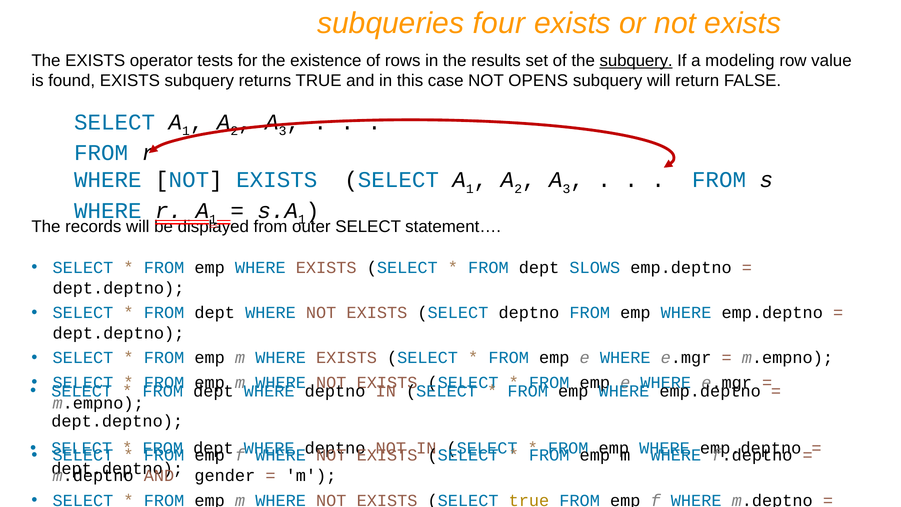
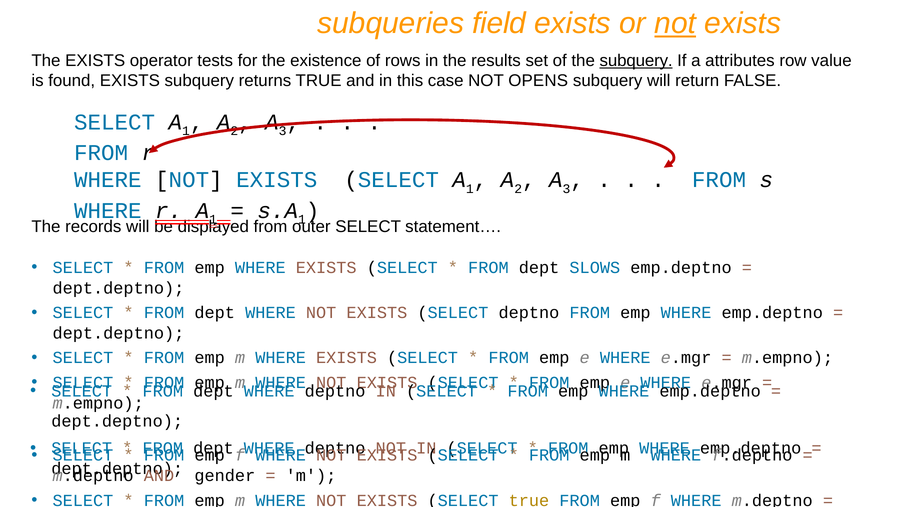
four: four -> field
not at (675, 23) underline: none -> present
modeling: modeling -> attributes
